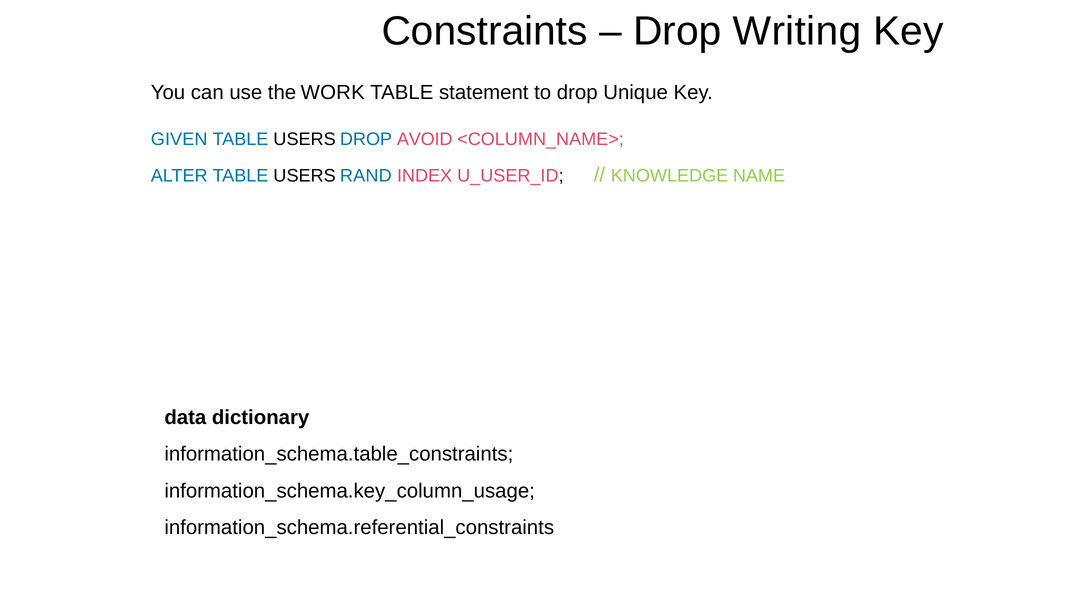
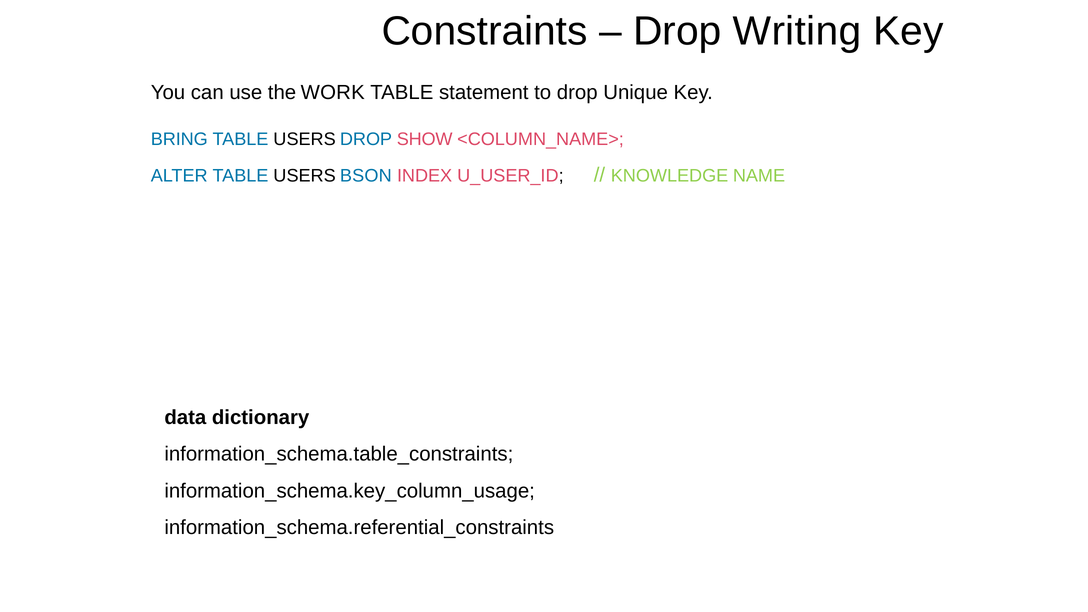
GIVEN: GIVEN -> BRING
AVOID: AVOID -> SHOW
RAND: RAND -> BSON
